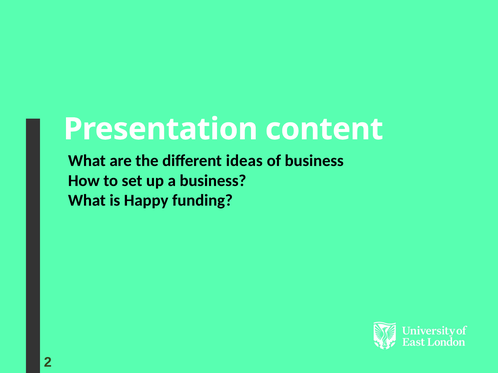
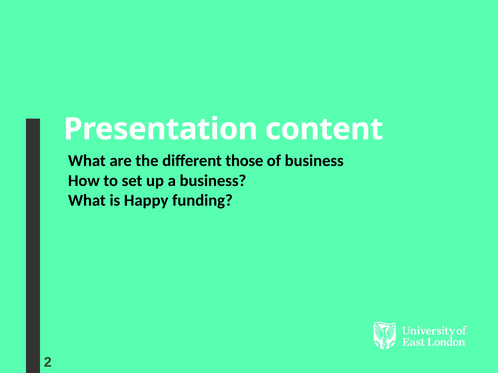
ideas: ideas -> those
